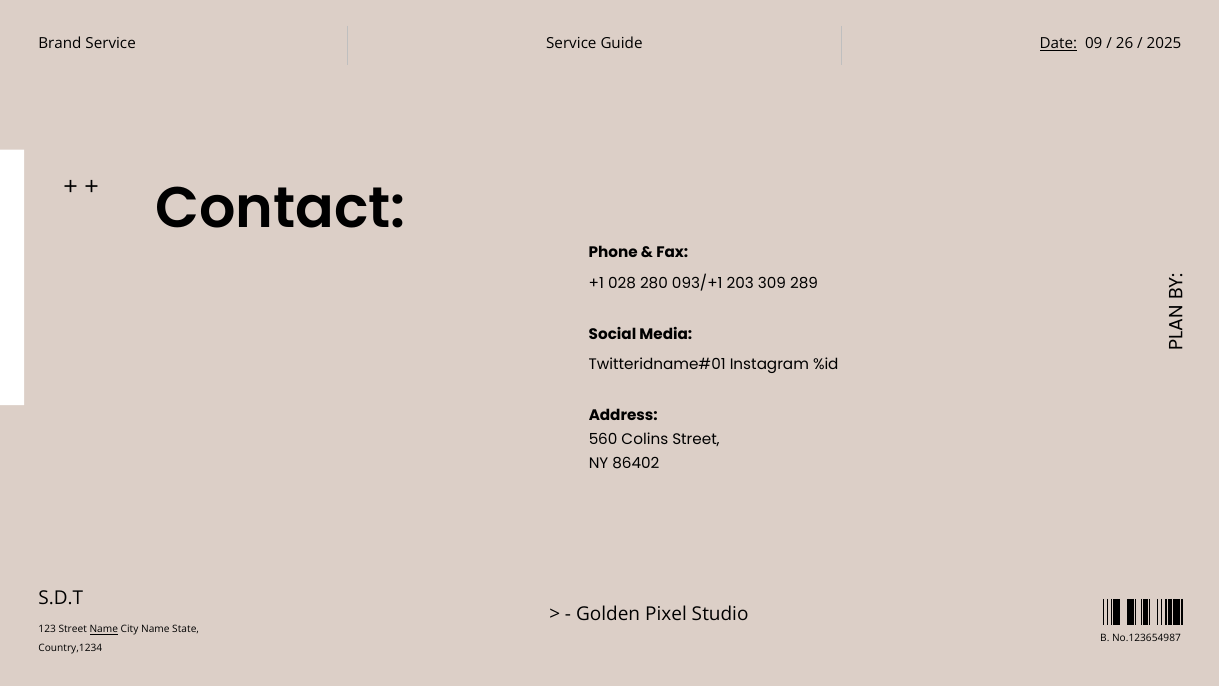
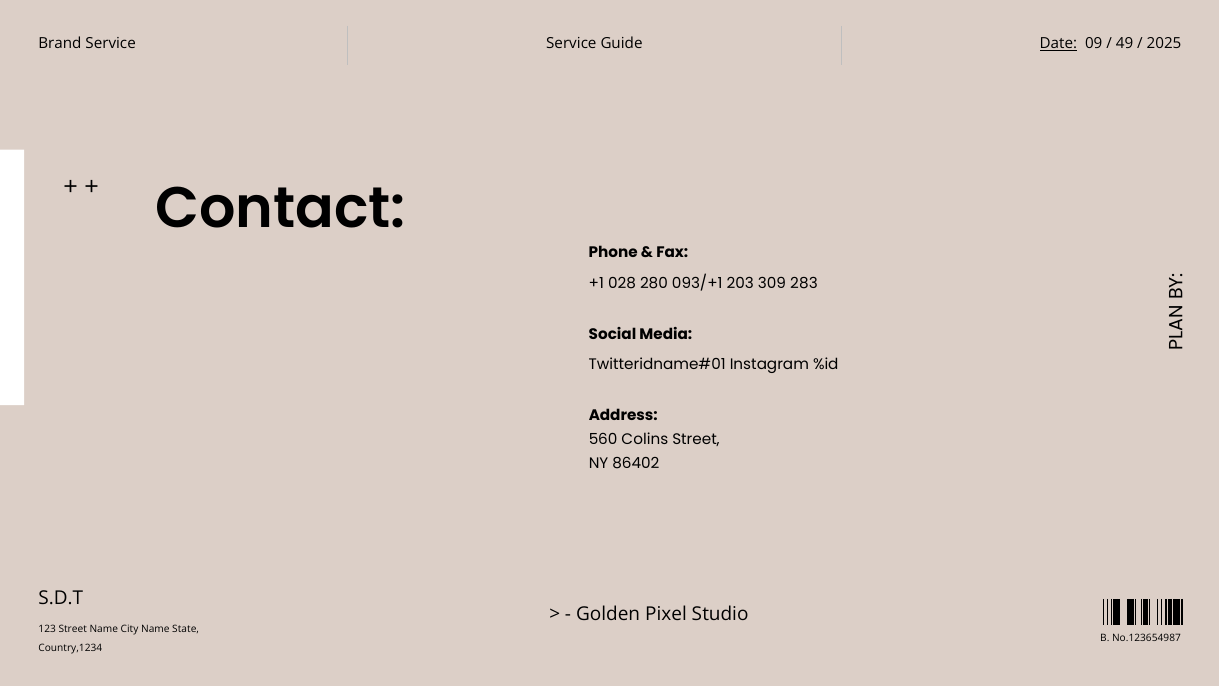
26: 26 -> 49
289: 289 -> 283
Name at (104, 629) underline: present -> none
